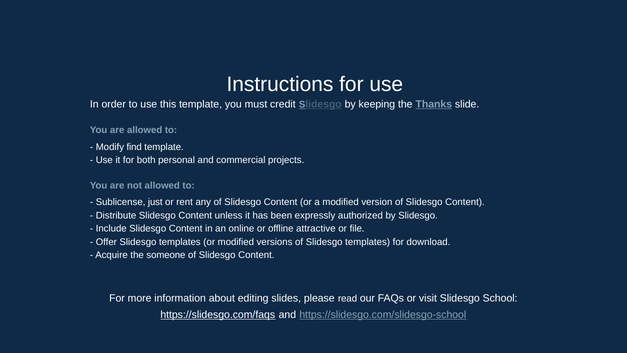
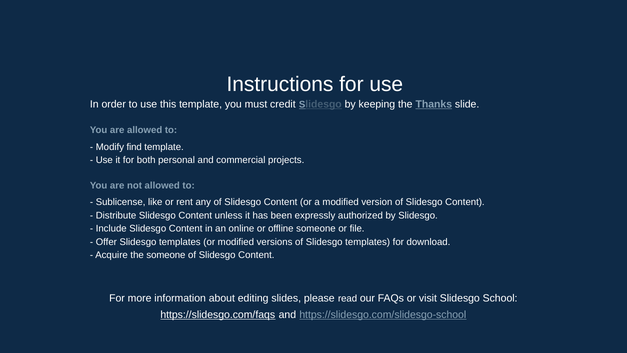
just: just -> like
offline attractive: attractive -> someone
